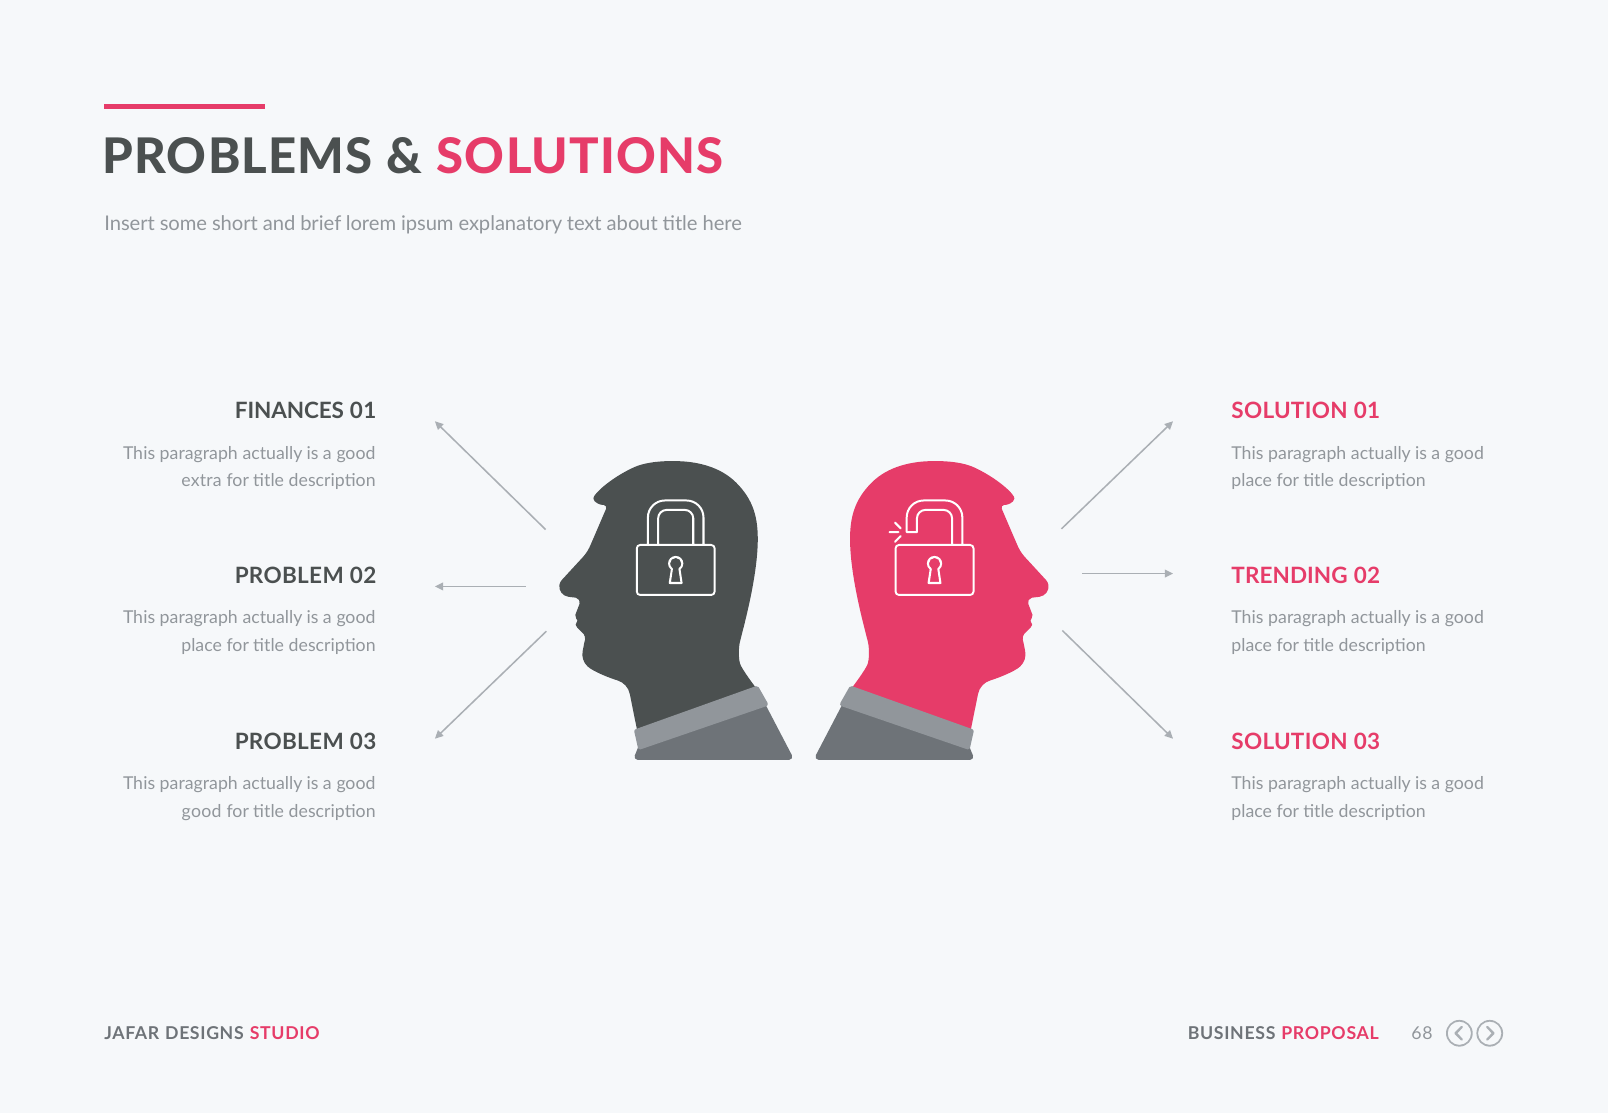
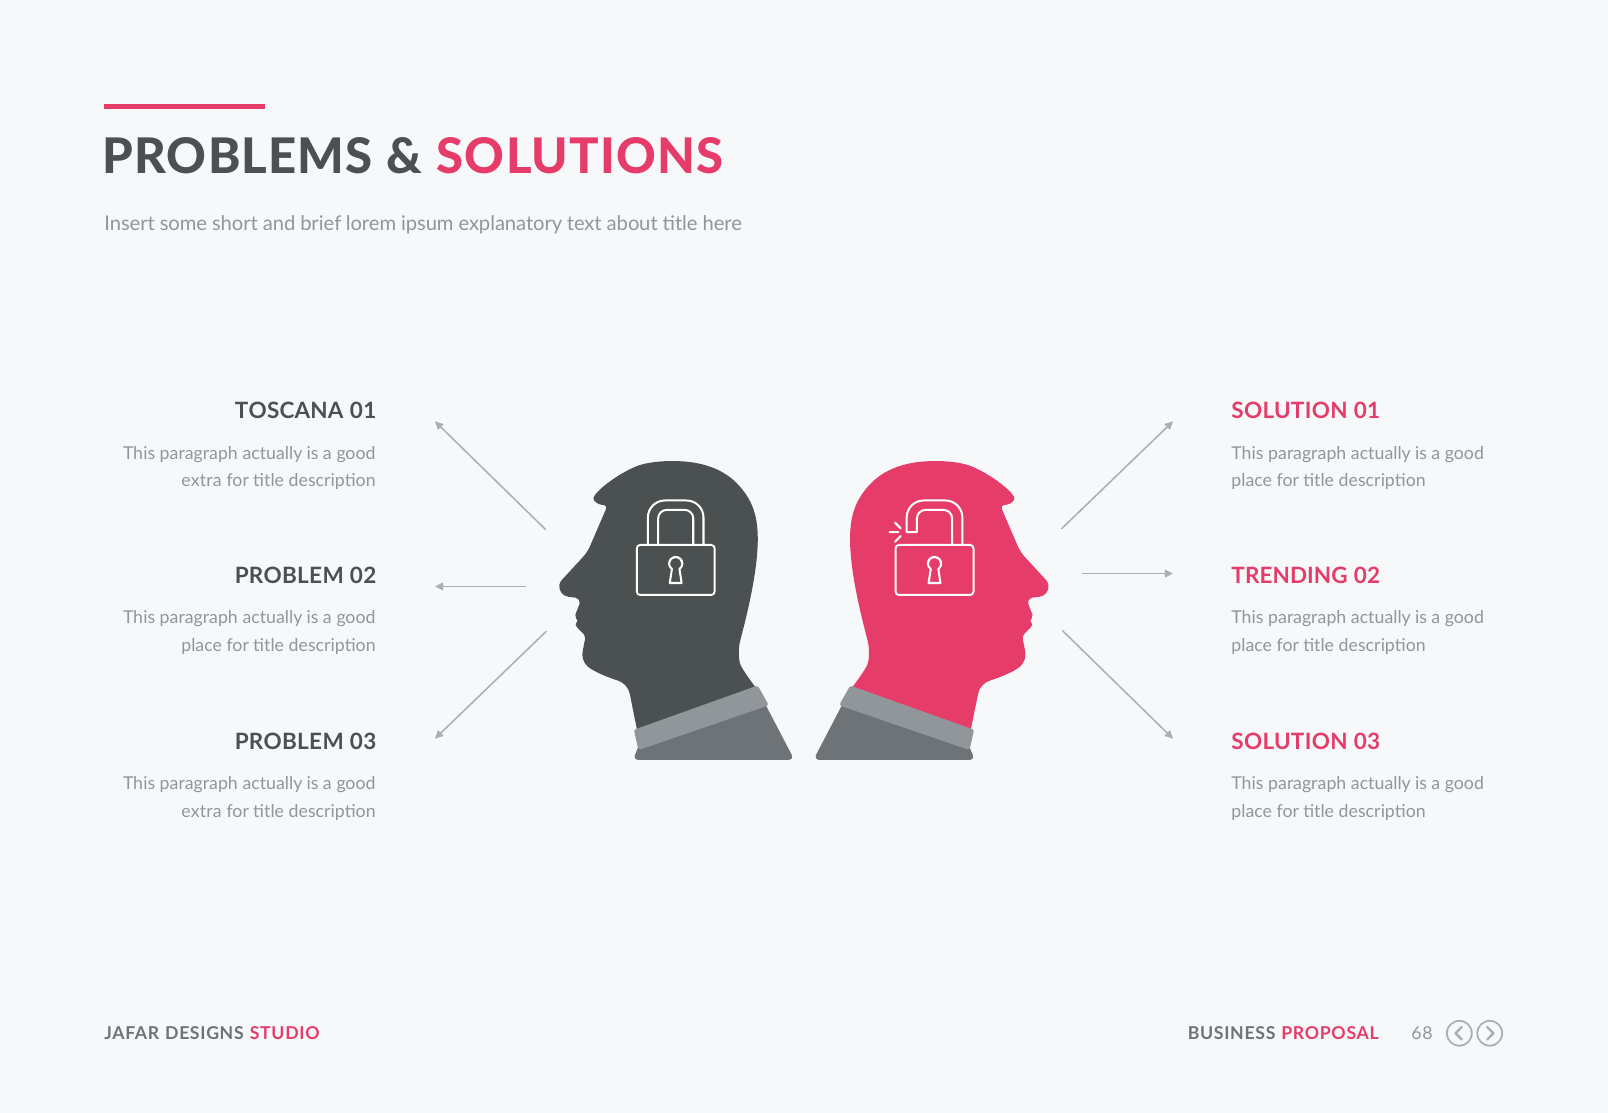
FINANCES: FINANCES -> TOSCANA
good at (202, 812): good -> extra
